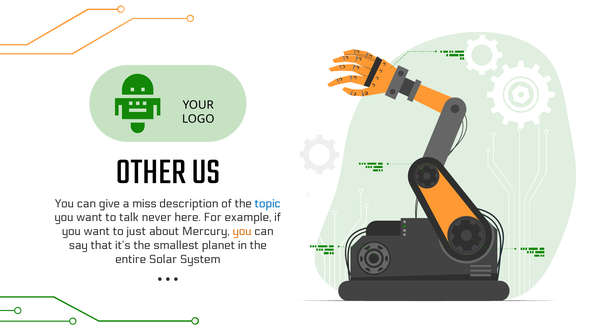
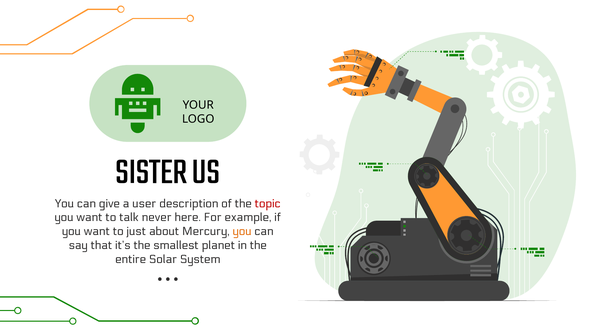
OTHER: OTHER -> SISTER
miss: miss -> user
topic colour: blue -> red
